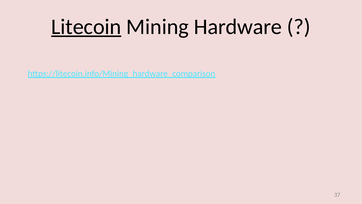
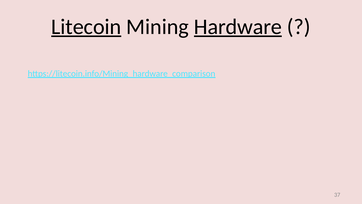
Hardware underline: none -> present
